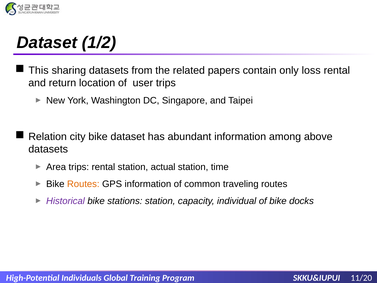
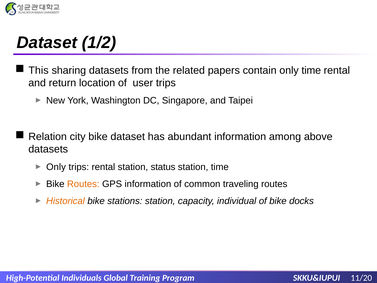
only loss: loss -> time
Area at (56, 167): Area -> Only
actual: actual -> status
Historical colour: purple -> orange
